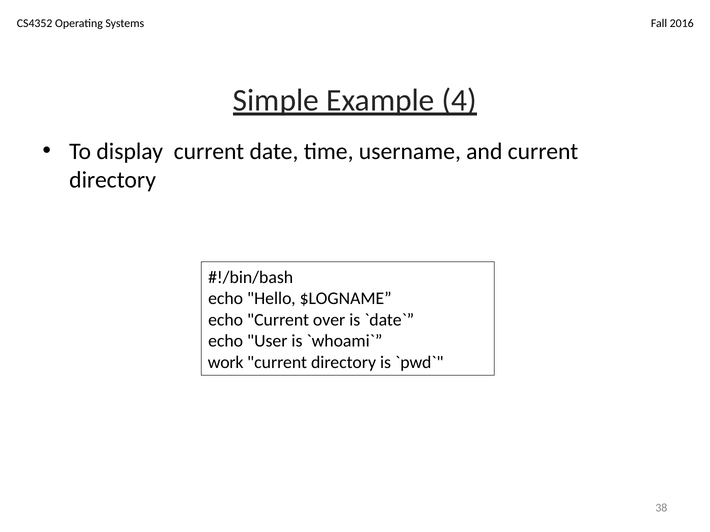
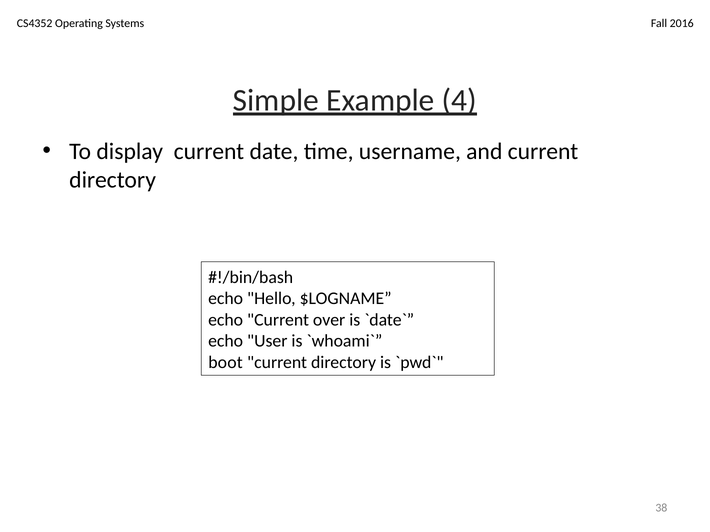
work: work -> boot
